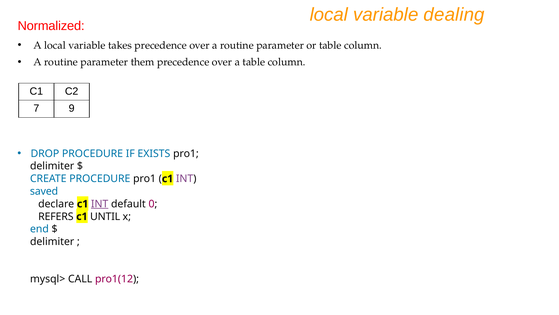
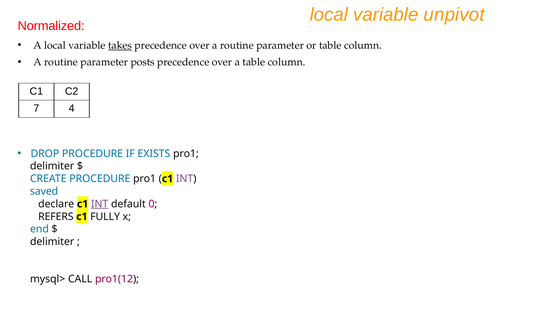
dealing: dealing -> unpivot
takes underline: none -> present
them: them -> posts
9: 9 -> 4
UNTIL: UNTIL -> FULLY
